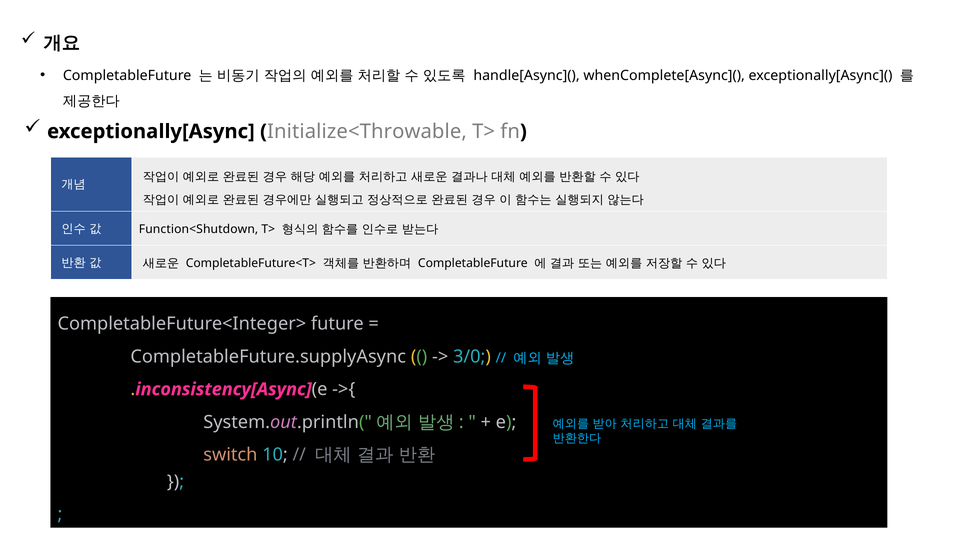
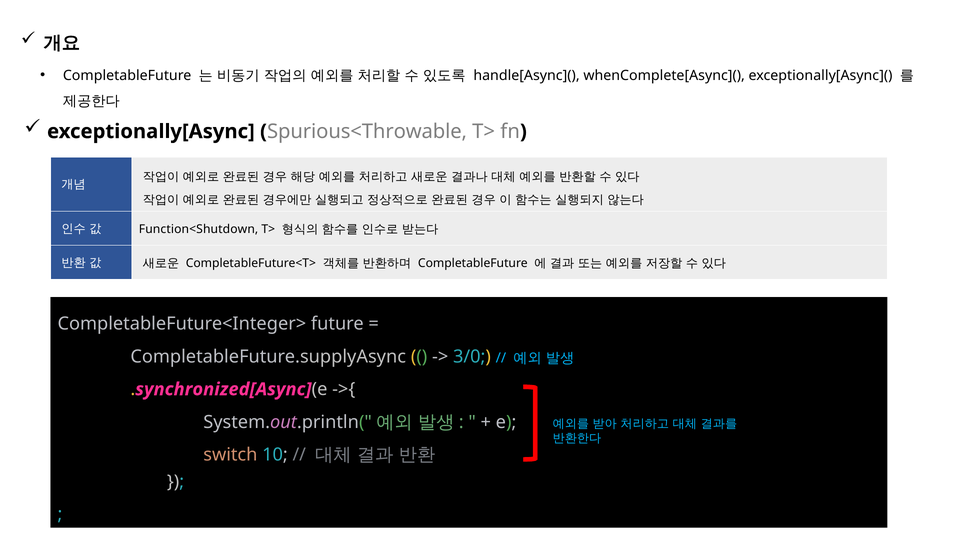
Initialize<Throwable: Initialize<Throwable -> Spurious<Throwable
inconsistency[Async: inconsistency[Async -> synchronized[Async
